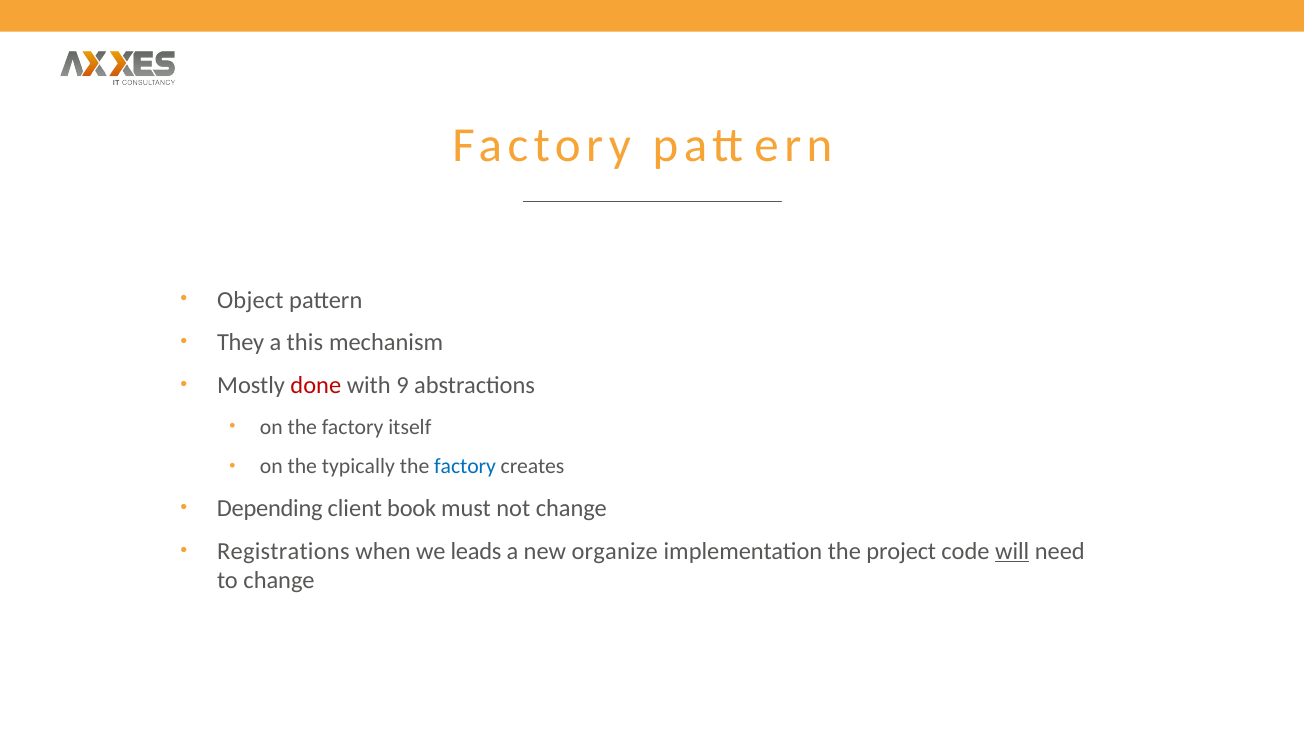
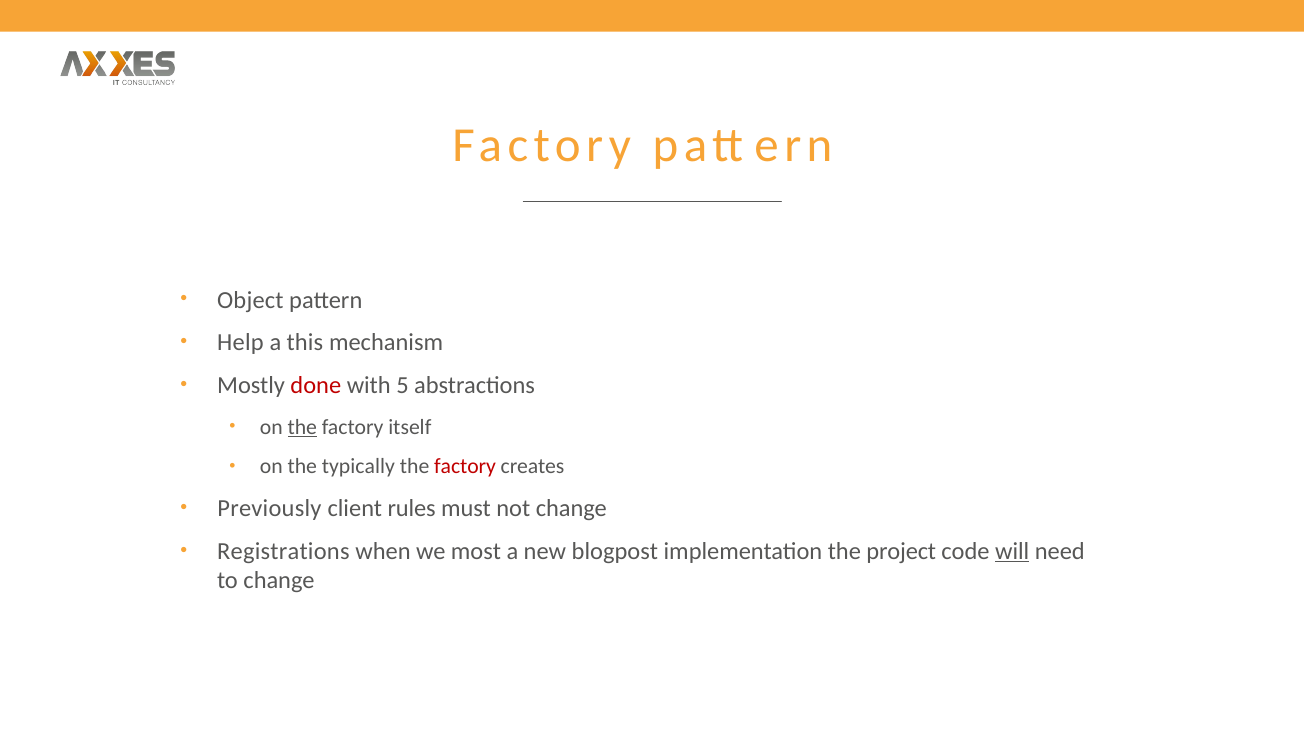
They: They -> Help
9: 9 -> 5
the at (302, 427) underline: none -> present
factory at (465, 466) colour: blue -> red
Depending: Depending -> Previously
book: book -> rules
leads: leads -> most
organize: organize -> blogpost
